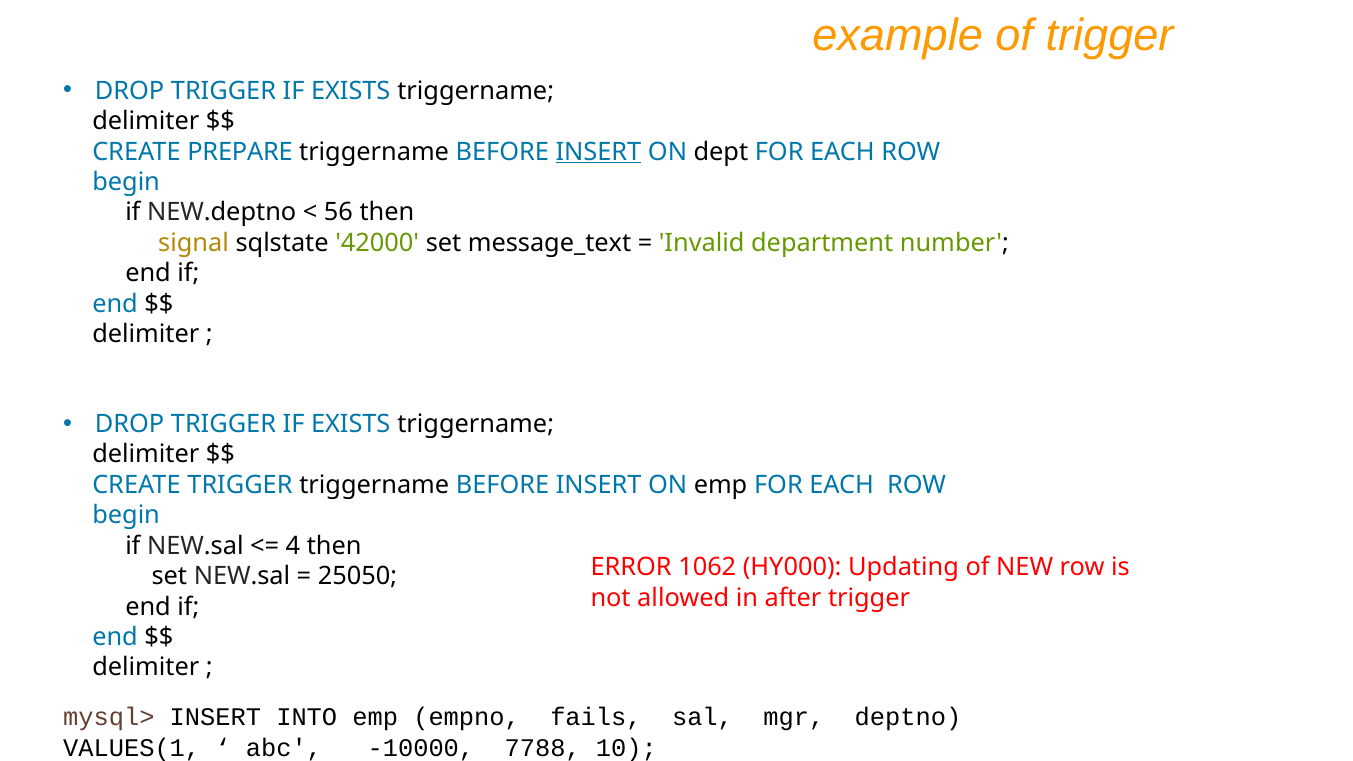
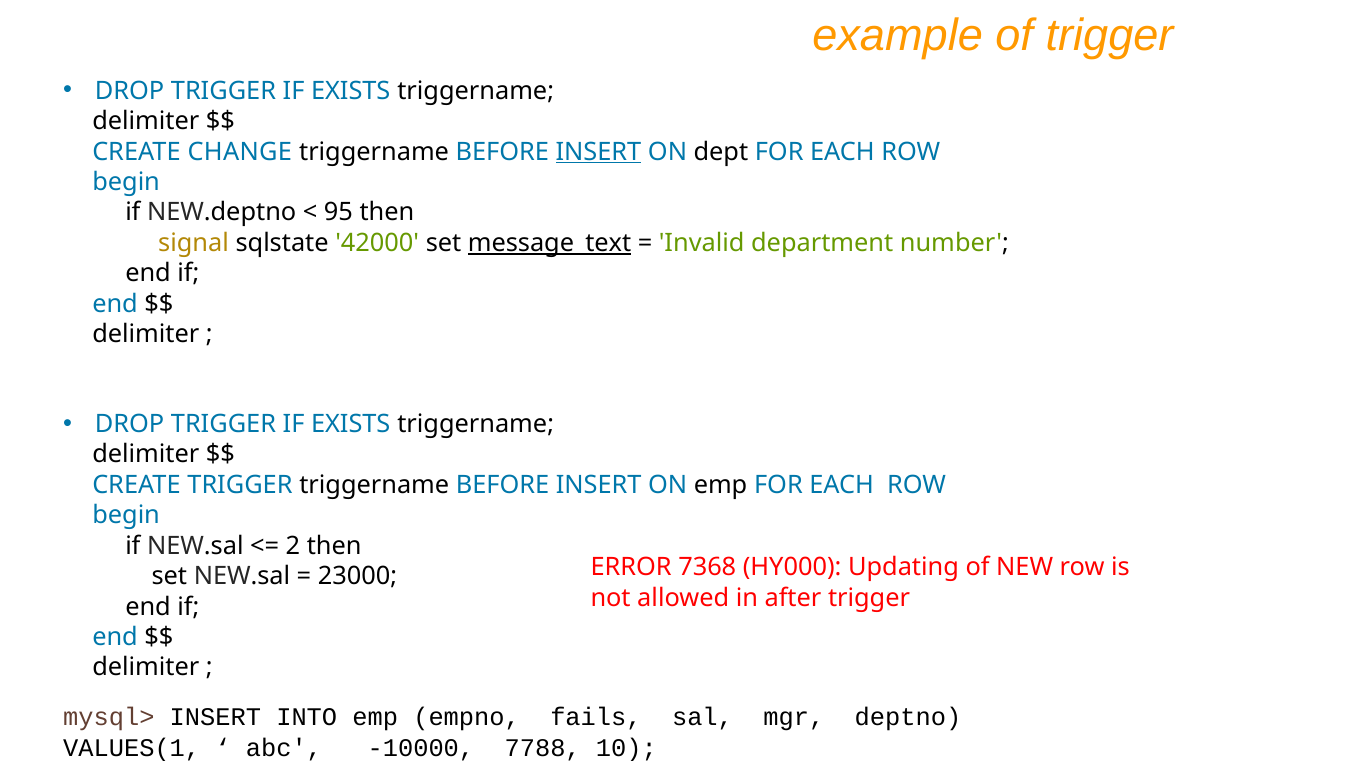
PREPARE: PREPARE -> CHANGE
56: 56 -> 95
message_text underline: none -> present
4: 4 -> 2
1062: 1062 -> 7368
25050: 25050 -> 23000
